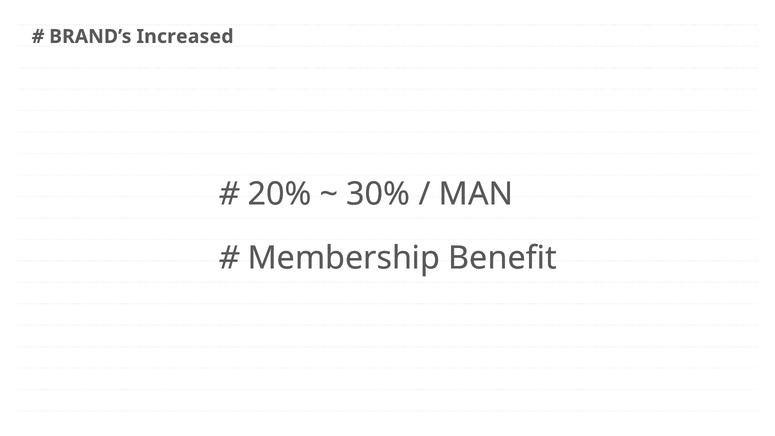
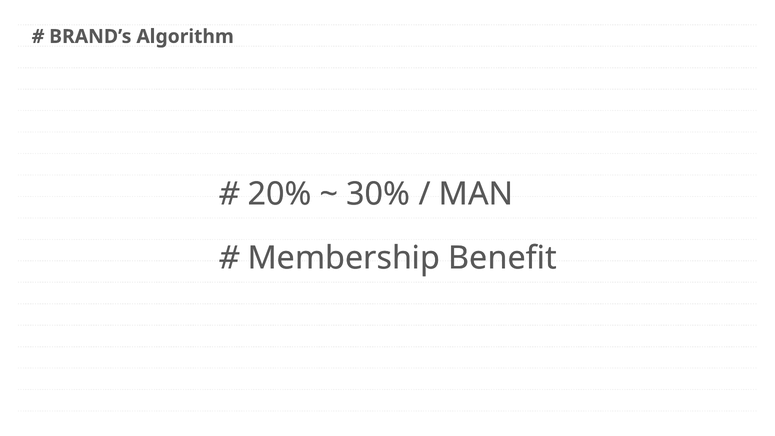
Increased: Increased -> Algorithm
